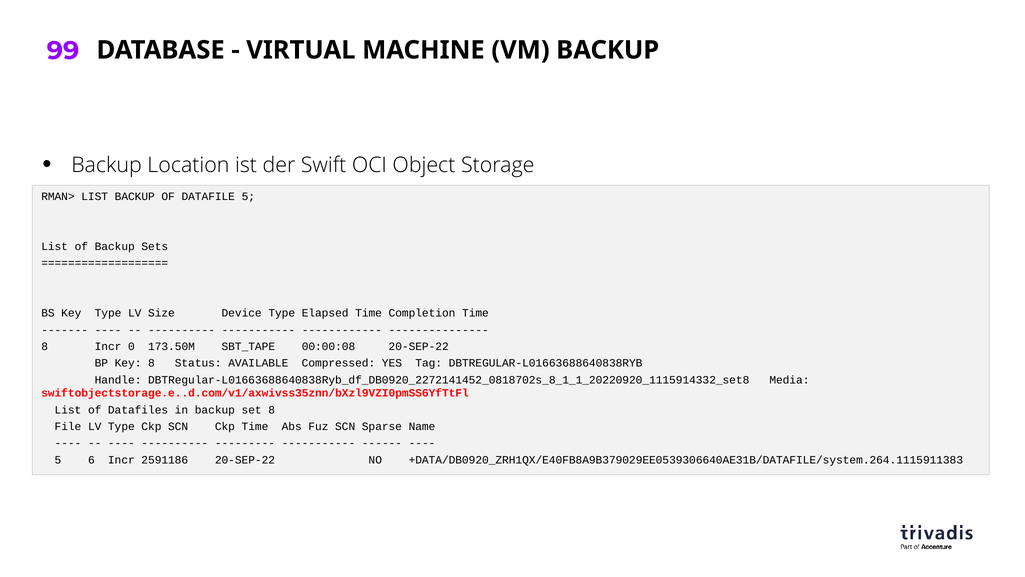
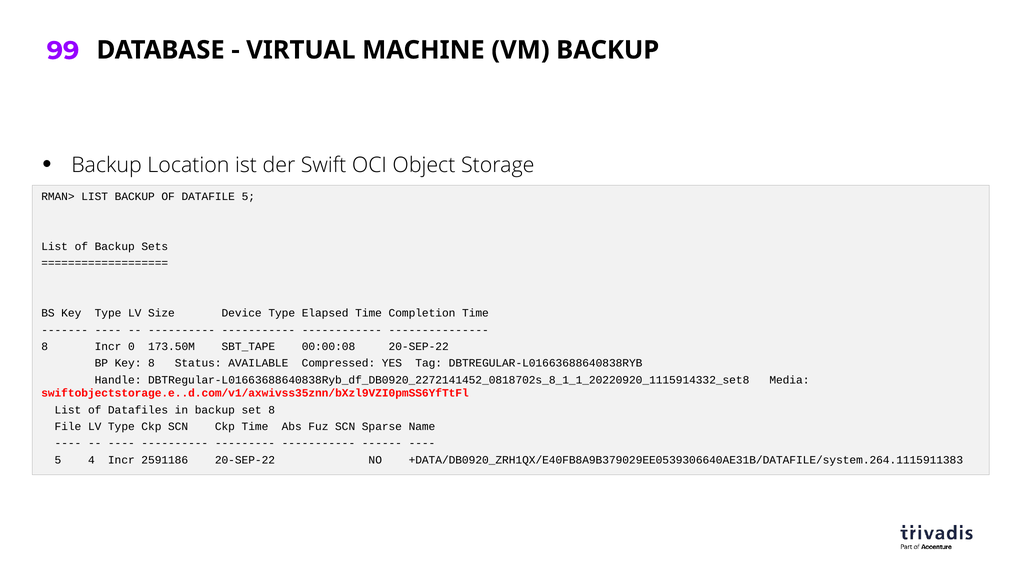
6: 6 -> 4
